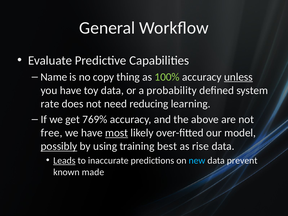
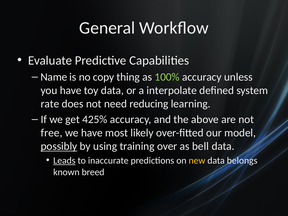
unless underline: present -> none
probability: probability -> interpolate
769%: 769% -> 425%
most underline: present -> none
best: best -> over
rise: rise -> bell
new colour: light blue -> yellow
prevent: prevent -> belongs
made: made -> breed
